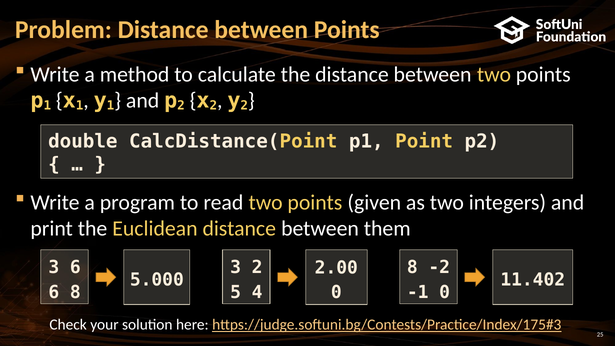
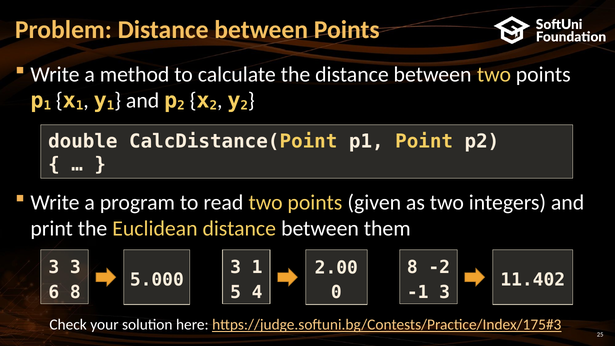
3 6: 6 -> 3
3 2: 2 -> 1
-1 0: 0 -> 3
